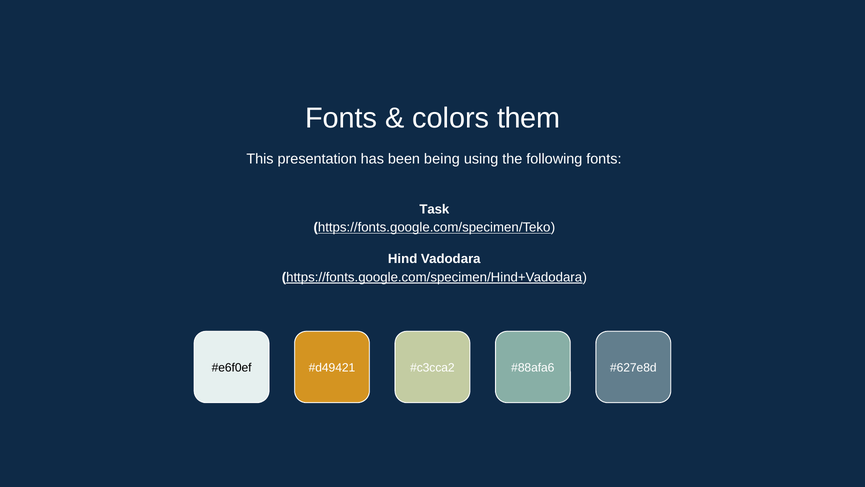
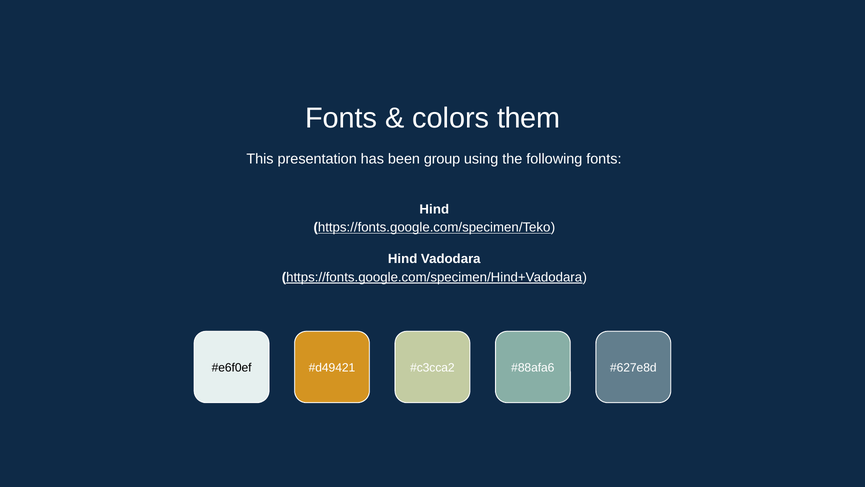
being: being -> group
Task at (434, 209): Task -> Hind
